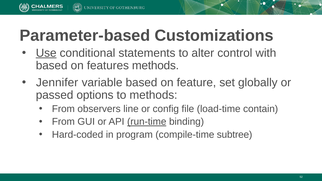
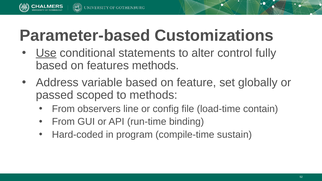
with: with -> fully
Jennifer: Jennifer -> Address
options: options -> scoped
run-time underline: present -> none
subtree: subtree -> sustain
